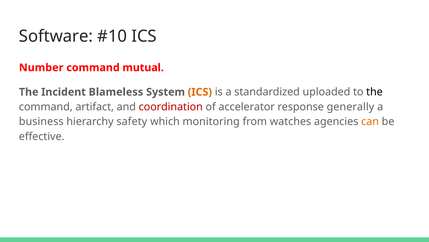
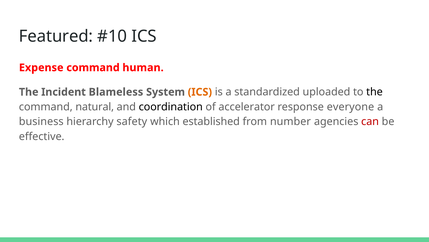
Software: Software -> Featured
Number: Number -> Expense
mutual: mutual -> human
artifact: artifact -> natural
coordination colour: red -> black
generally: generally -> everyone
monitoring: monitoring -> established
watches: watches -> number
can colour: orange -> red
